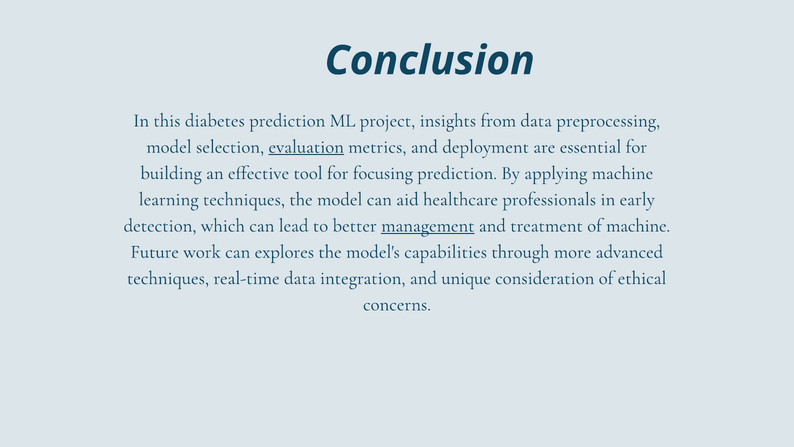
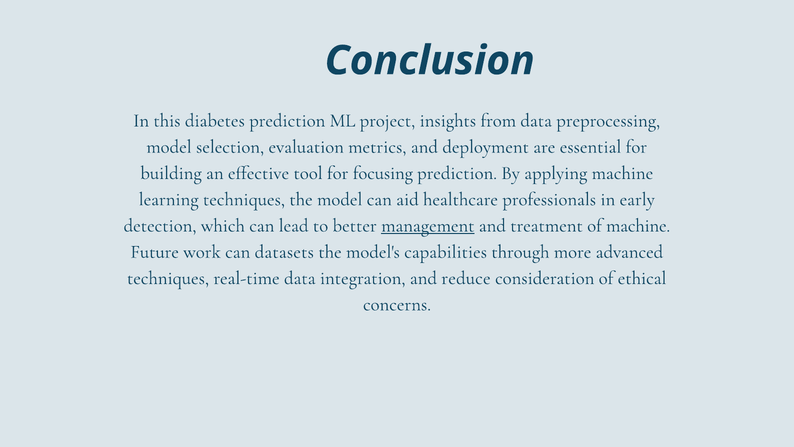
evaluation underline: present -> none
explores: explores -> datasets
unique: unique -> reduce
